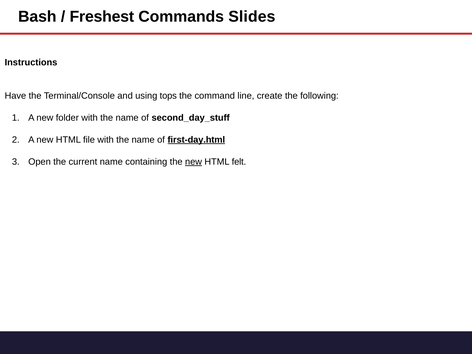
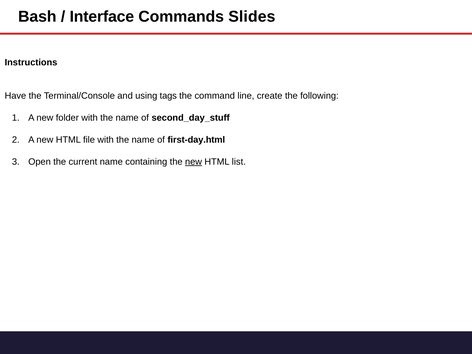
Freshest: Freshest -> Interface
tops: tops -> tags
first-day.html underline: present -> none
felt: felt -> list
